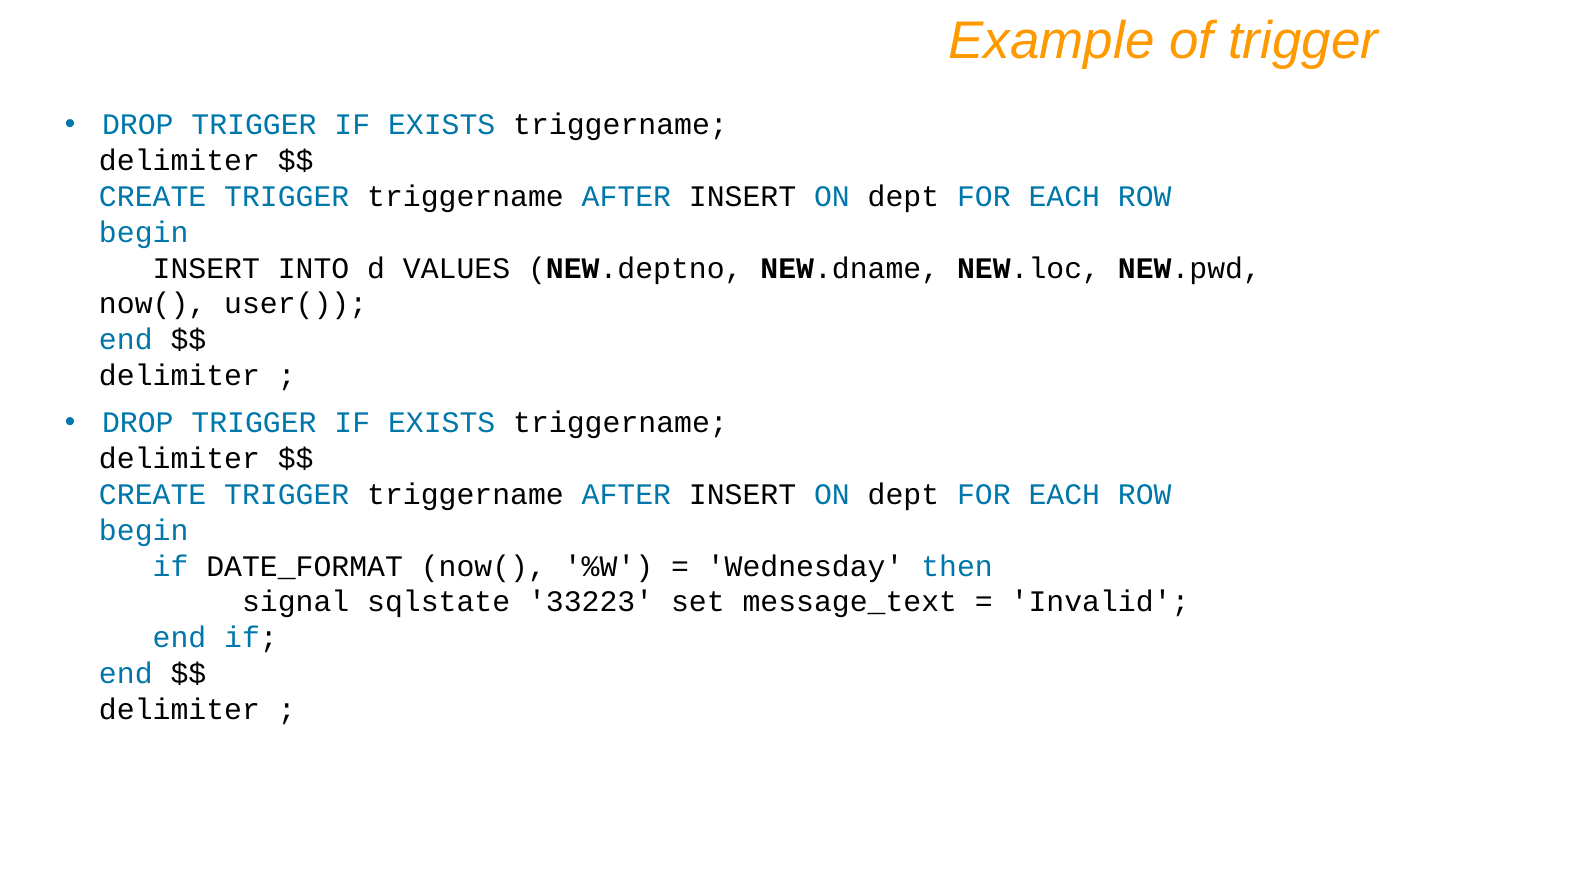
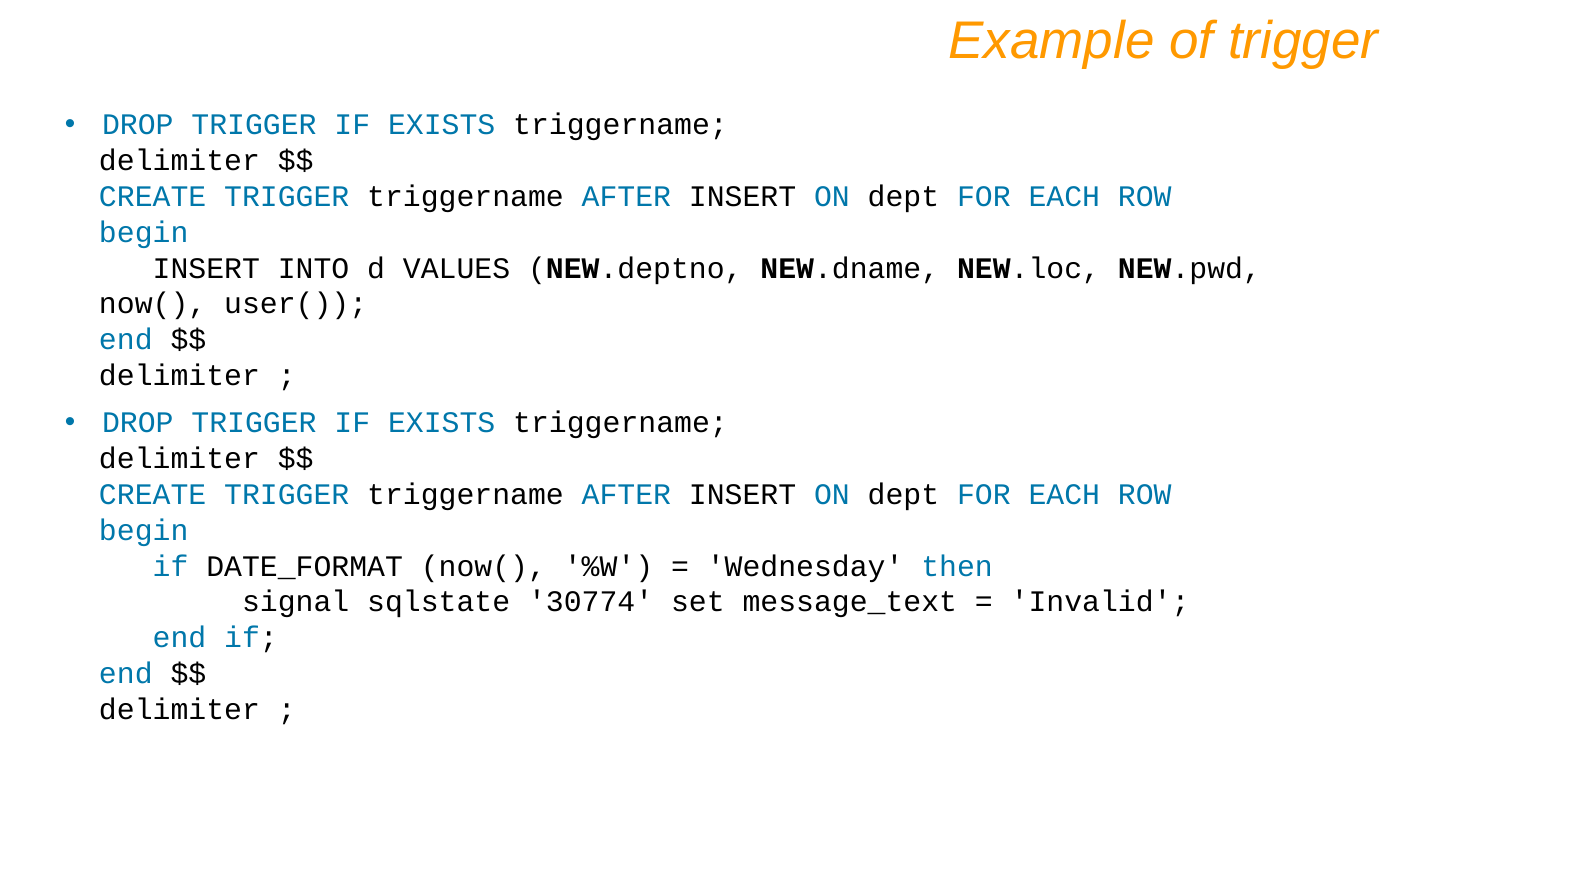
33223: 33223 -> 30774
